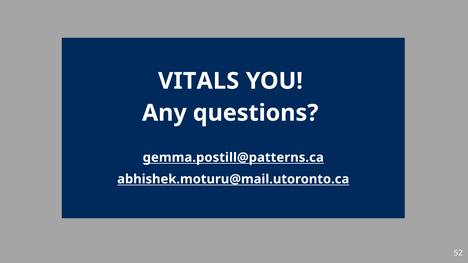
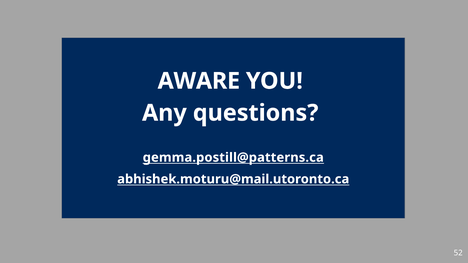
VITALS: VITALS -> AWARE
